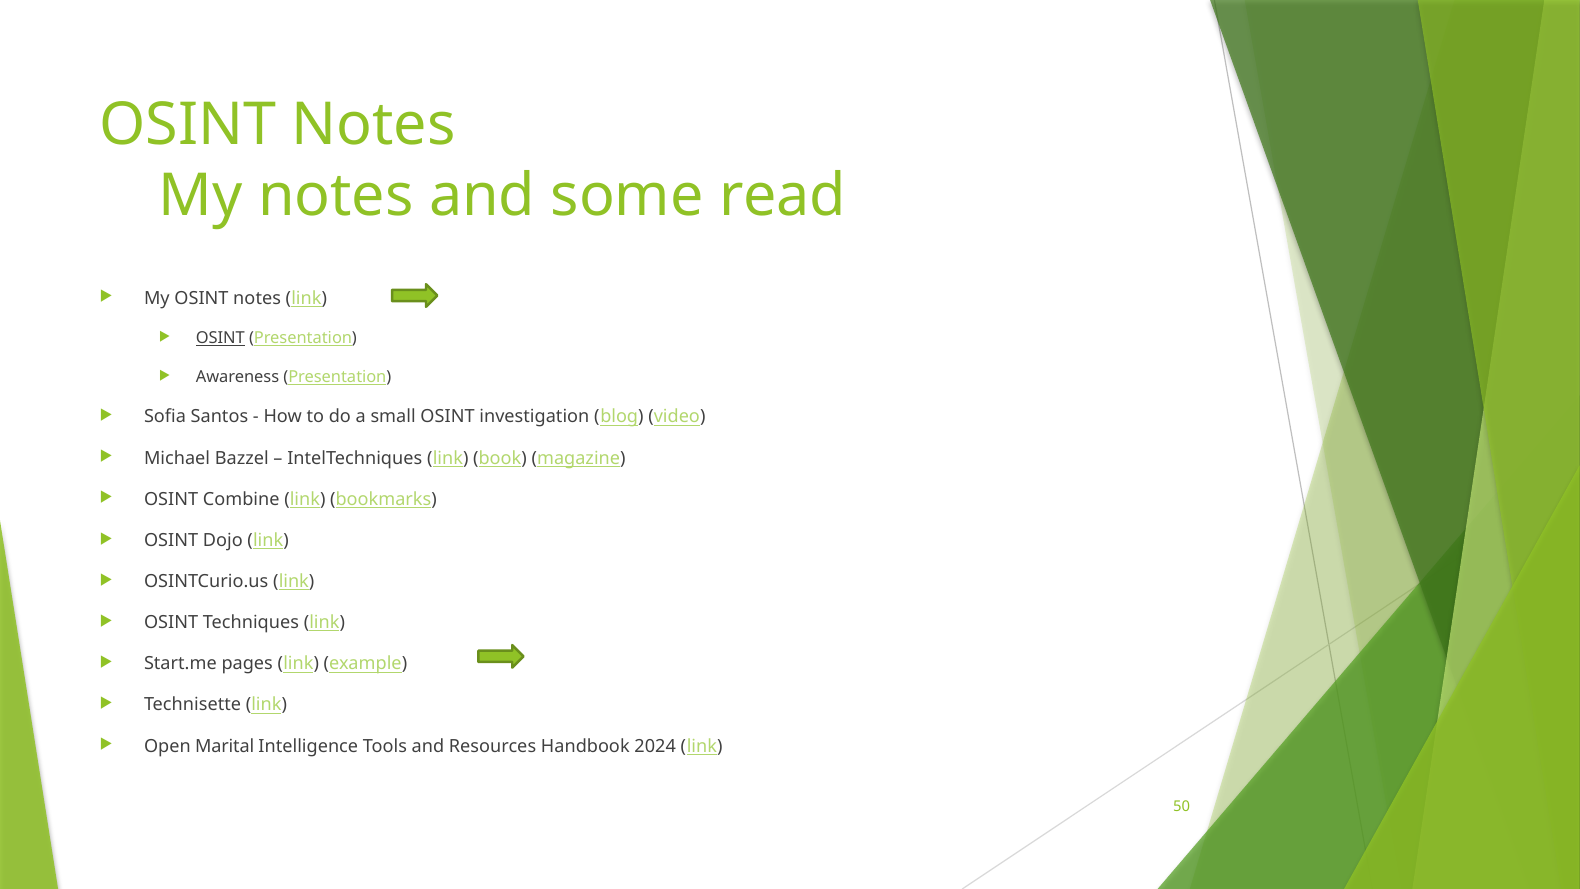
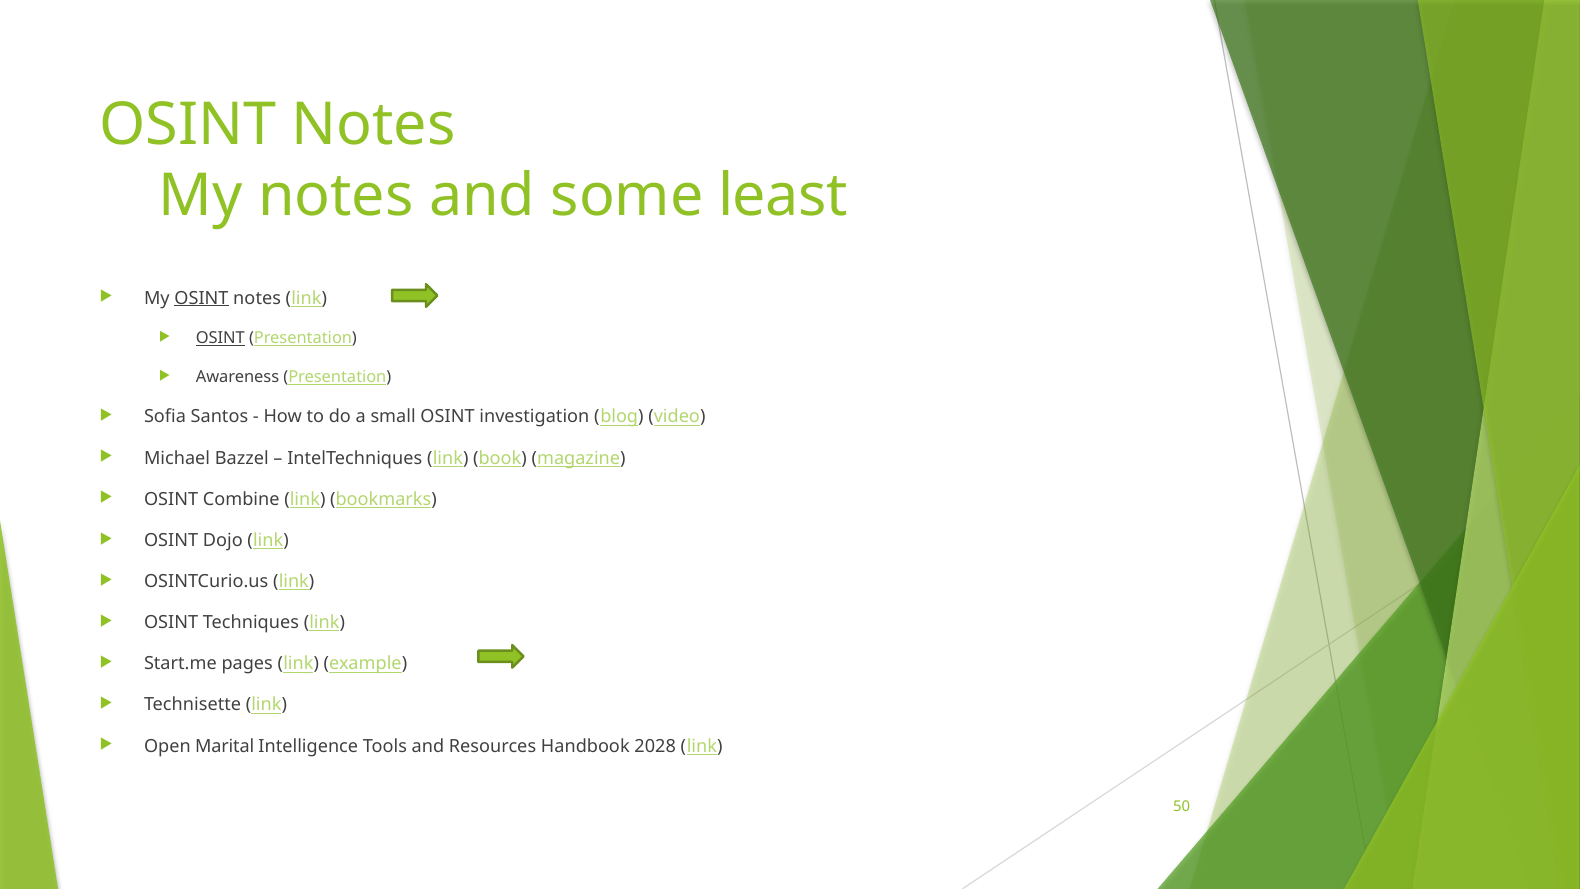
read: read -> least
OSINT at (201, 298) underline: none -> present
2024: 2024 -> 2028
